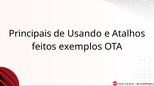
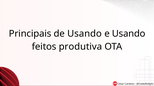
e Atalhos: Atalhos -> Usando
exemplos: exemplos -> produtiva
